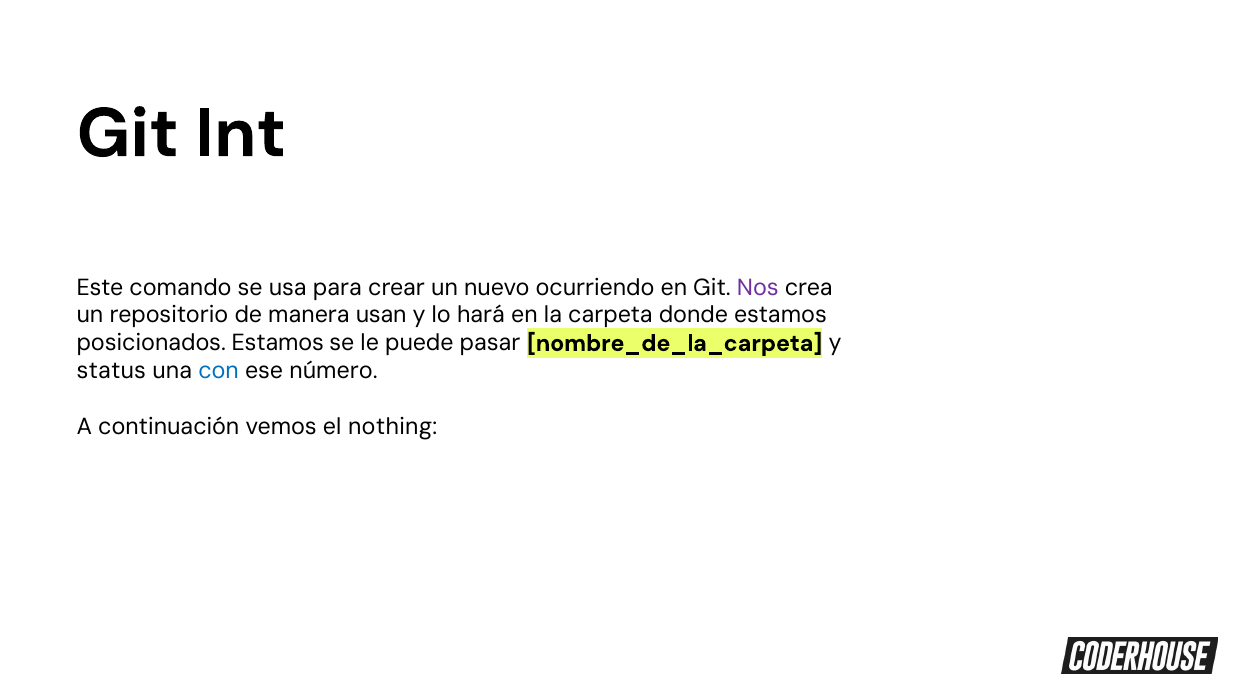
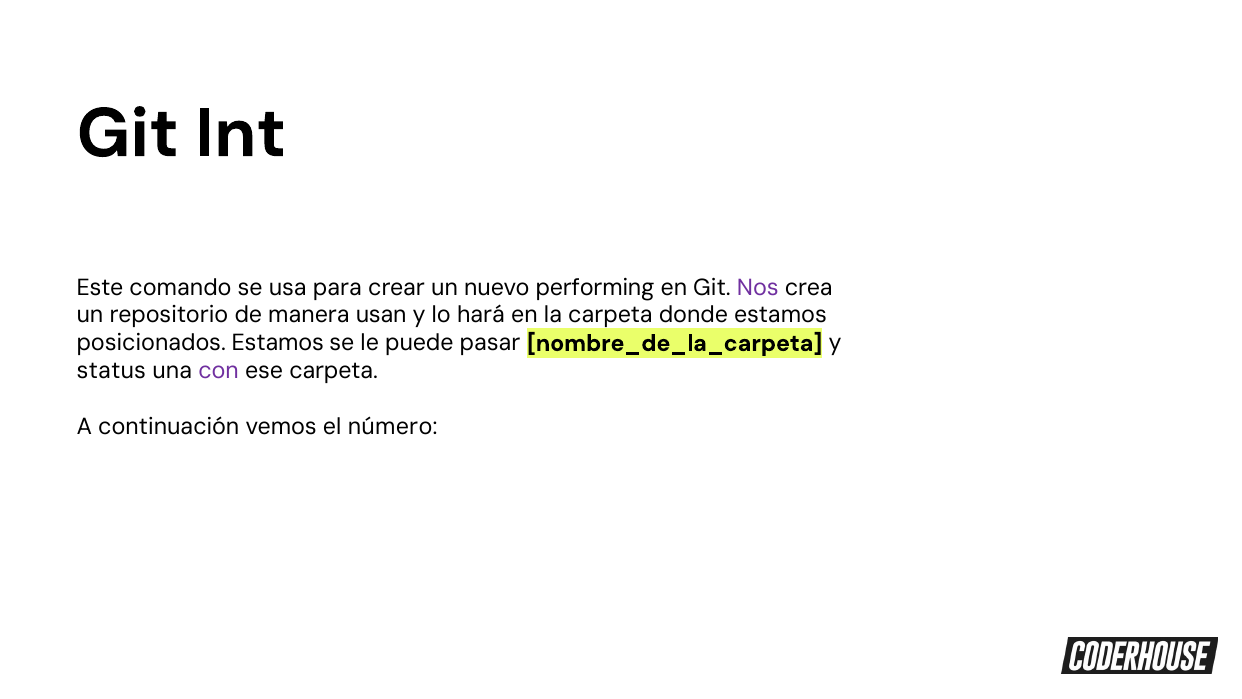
ocurriendo: ocurriendo -> performing
con colour: blue -> purple
ese número: número -> carpeta
nothing: nothing -> número
